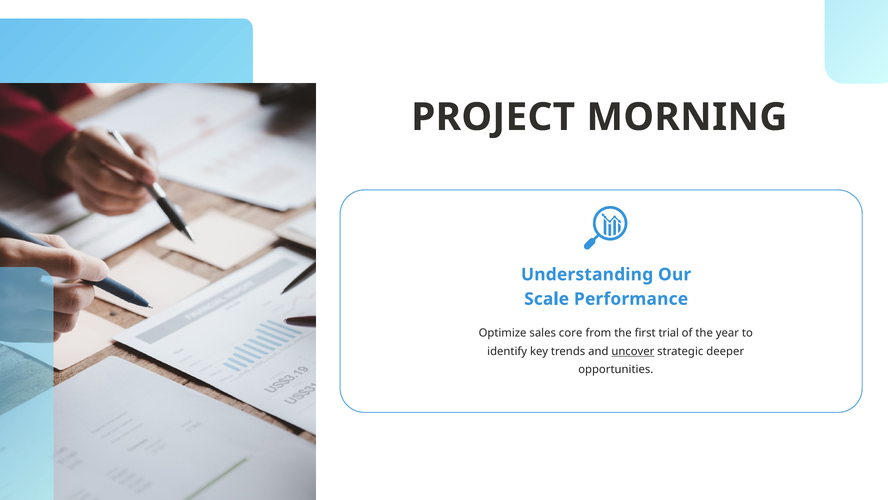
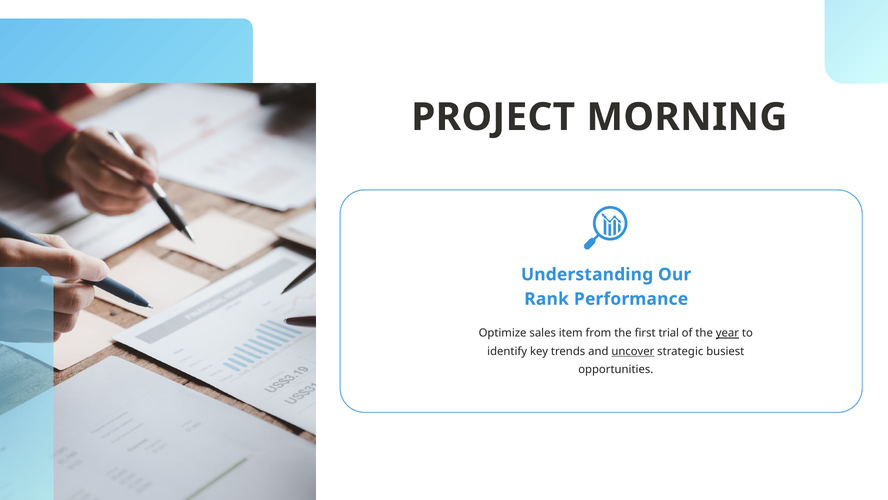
Scale: Scale -> Rank
core: core -> item
year underline: none -> present
deeper: deeper -> busiest
